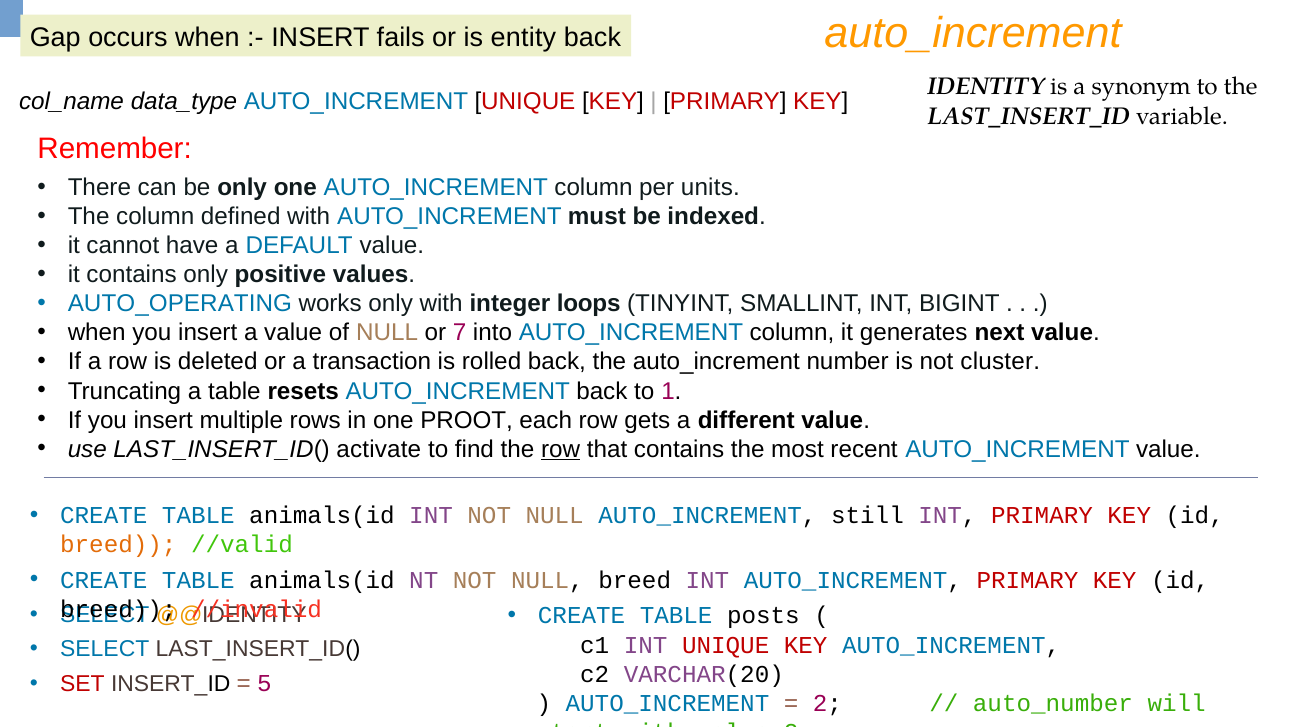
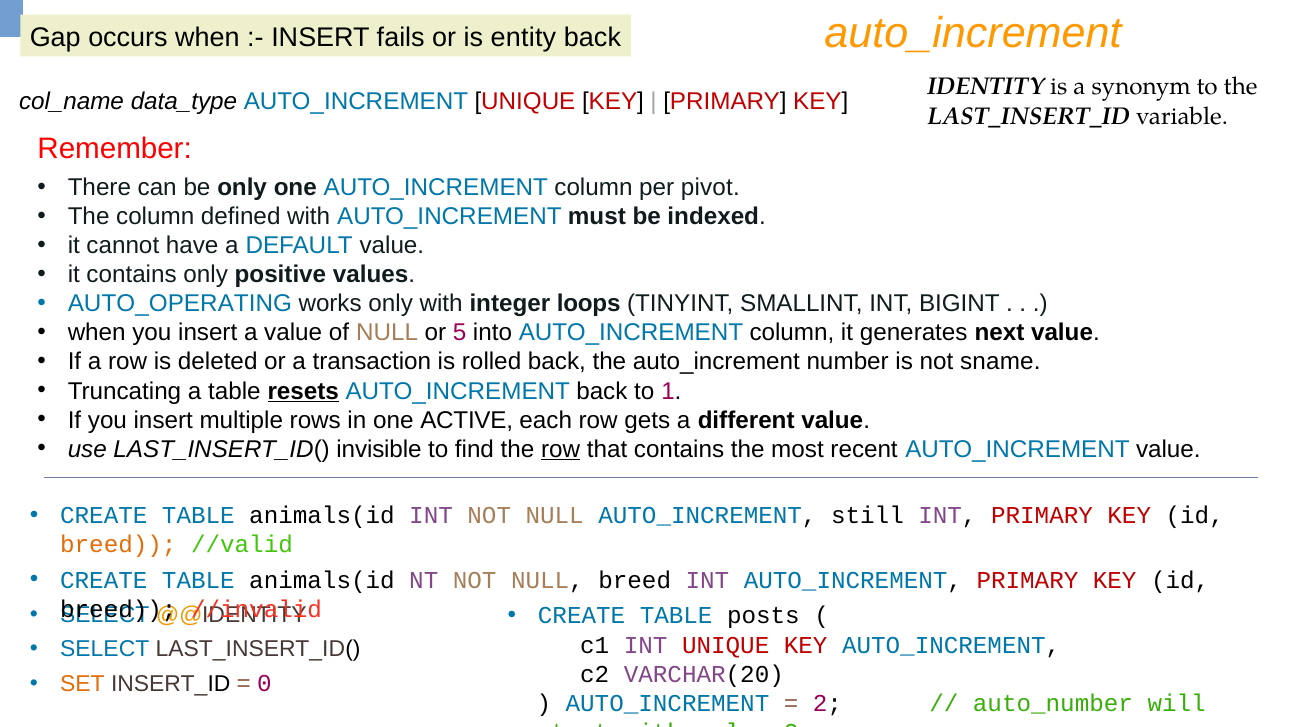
units: units -> pivot
7: 7 -> 5
cluster: cluster -> sname
resets underline: none -> present
PROOT: PROOT -> ACTIVE
activate: activate -> invisible
SET colour: red -> orange
5: 5 -> 0
